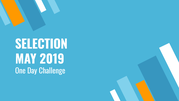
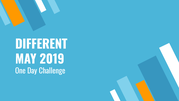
SELECTION: SELECTION -> DIFFERENT
